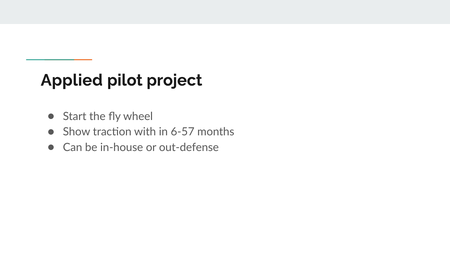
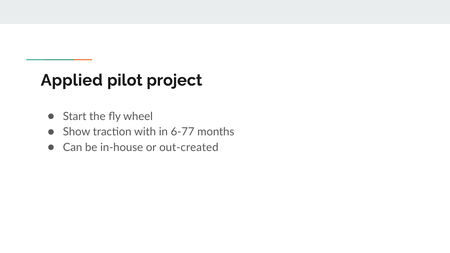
6-57: 6-57 -> 6-77
out-defense: out-defense -> out-created
